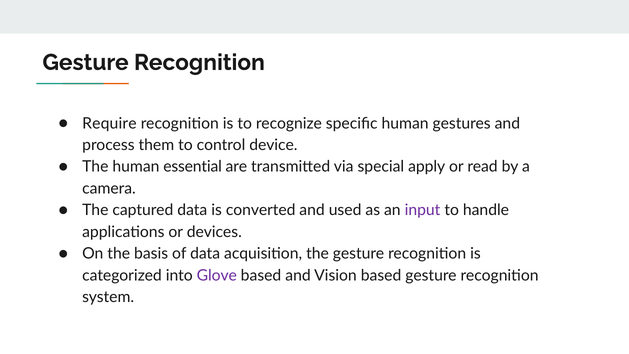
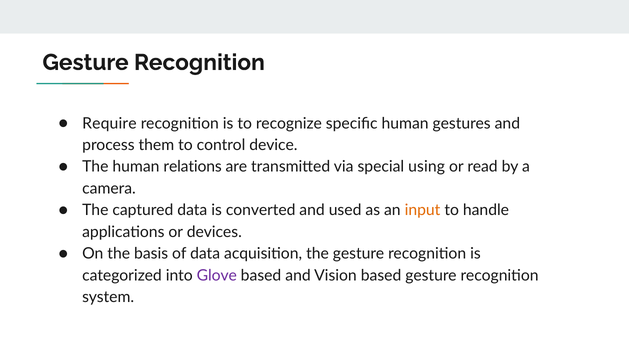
essential: essential -> relations
apply: apply -> using
input colour: purple -> orange
